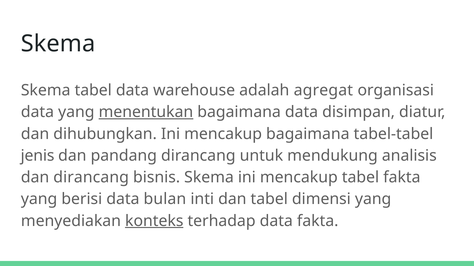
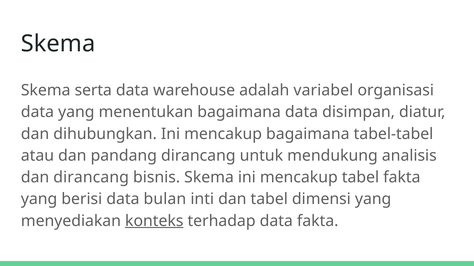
Skema tabel: tabel -> serta
agregat: agregat -> variabel
menentukan underline: present -> none
jenis: jenis -> atau
